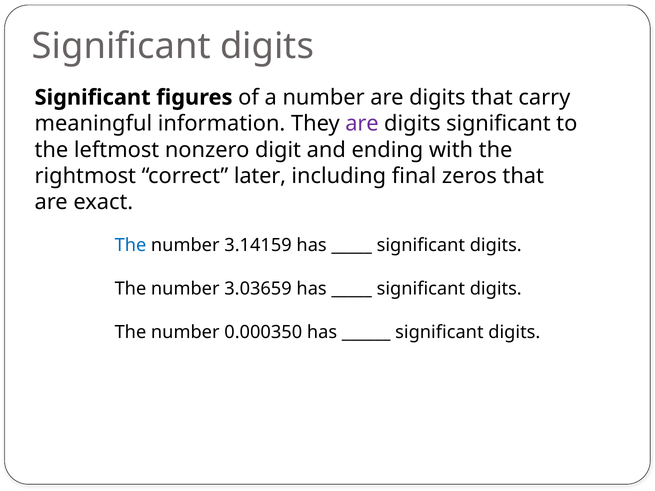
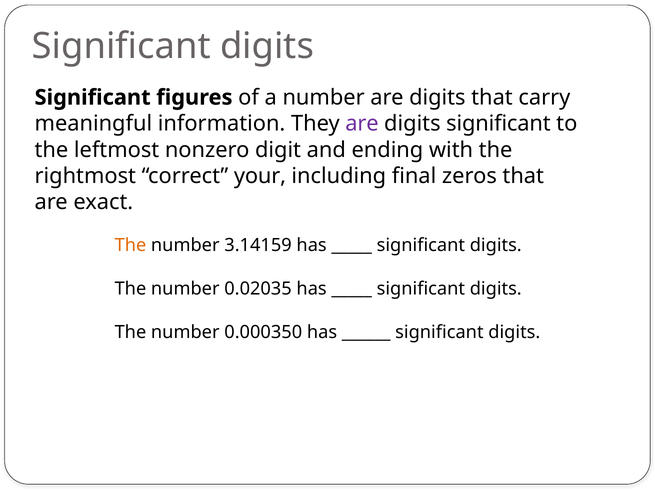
later: later -> your
The at (130, 245) colour: blue -> orange
3.03659: 3.03659 -> 0.02035
